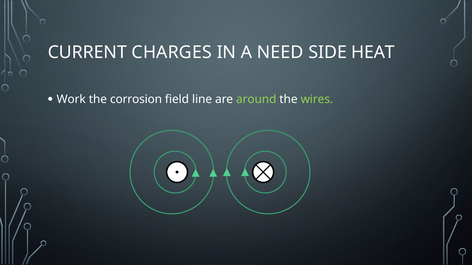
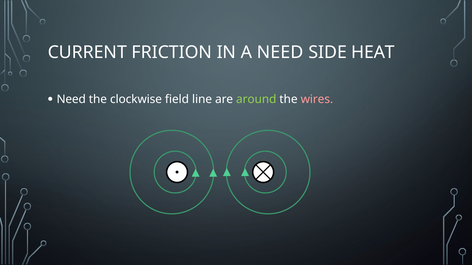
CHARGES: CHARGES -> FRICTION
Work at (71, 100): Work -> Need
corrosion: corrosion -> clockwise
wires colour: light green -> pink
